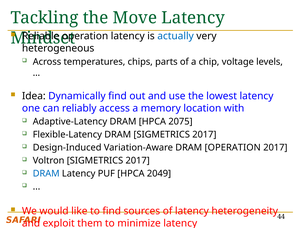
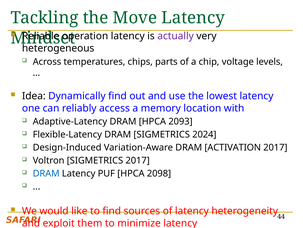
actually colour: blue -> purple
2075: 2075 -> 2093
DRAM SIGMETRICS 2017: 2017 -> 2024
DRAM OPERATION: OPERATION -> ACTIVATION
2049: 2049 -> 2098
